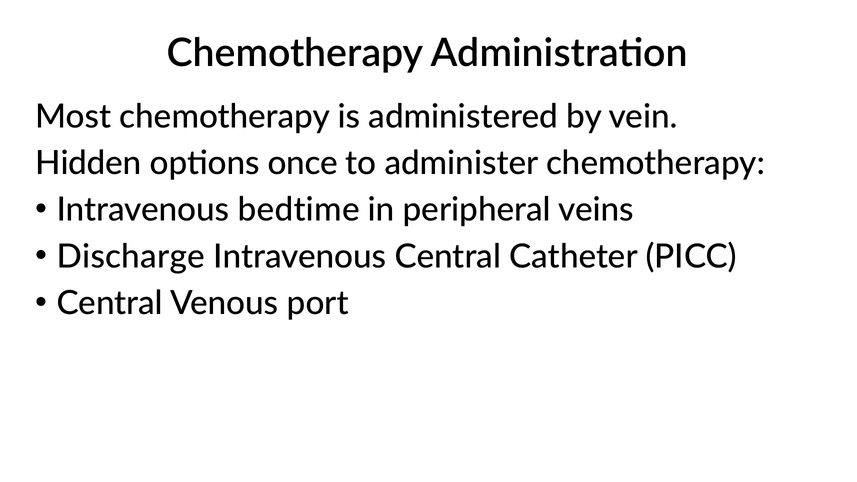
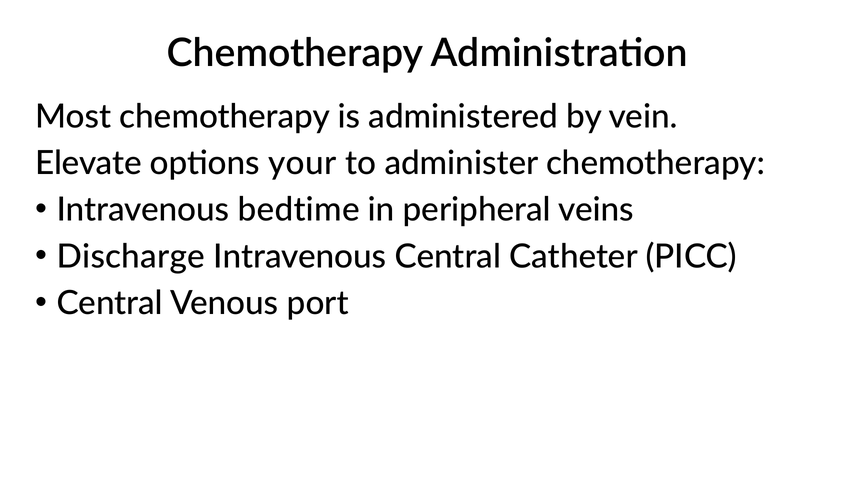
Hidden: Hidden -> Elevate
once: once -> your
